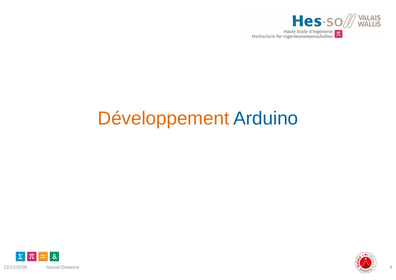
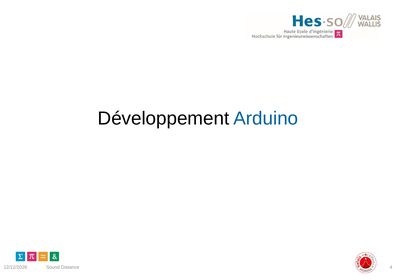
Développement colour: orange -> black
